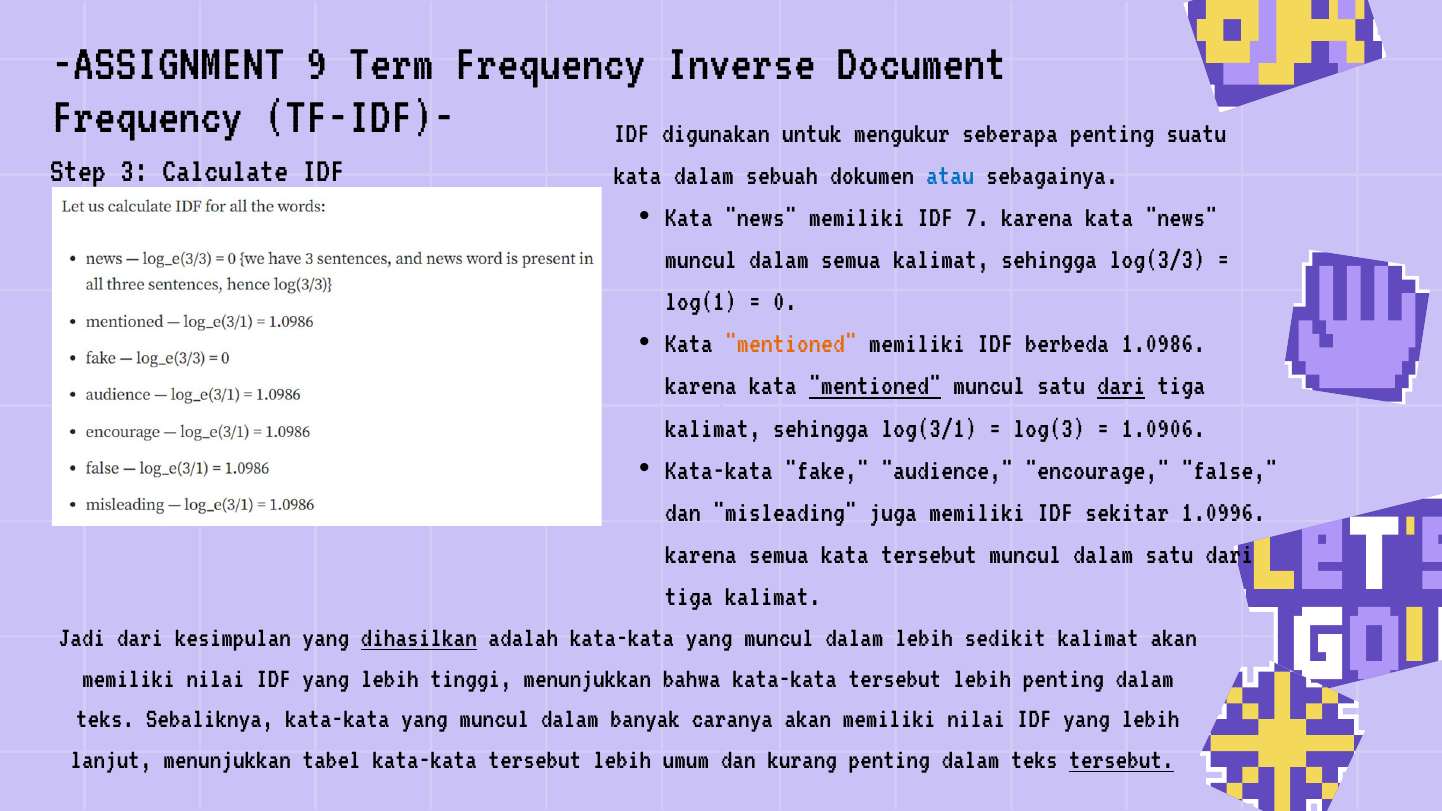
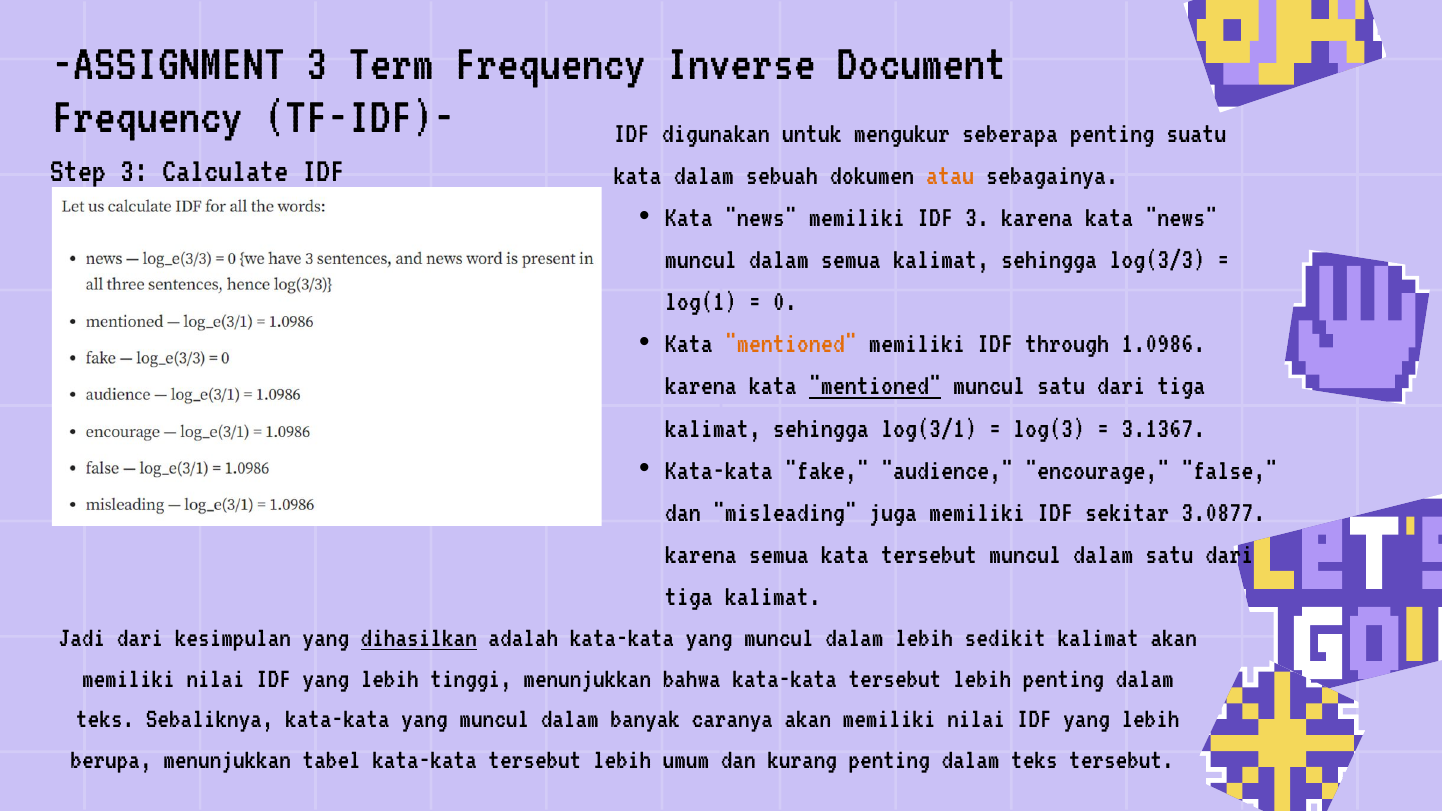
ASSIGNMENT 9: 9 -> 3
atau colour: blue -> orange
IDF 7: 7 -> 3
berbeda: berbeda -> through
dari at (1121, 385) underline: present -> none
1.0906: 1.0906 -> 3.1367
1.0996: 1.0996 -> 3.0877
lanjut: lanjut -> berupa
tersebut at (1122, 759) underline: present -> none
